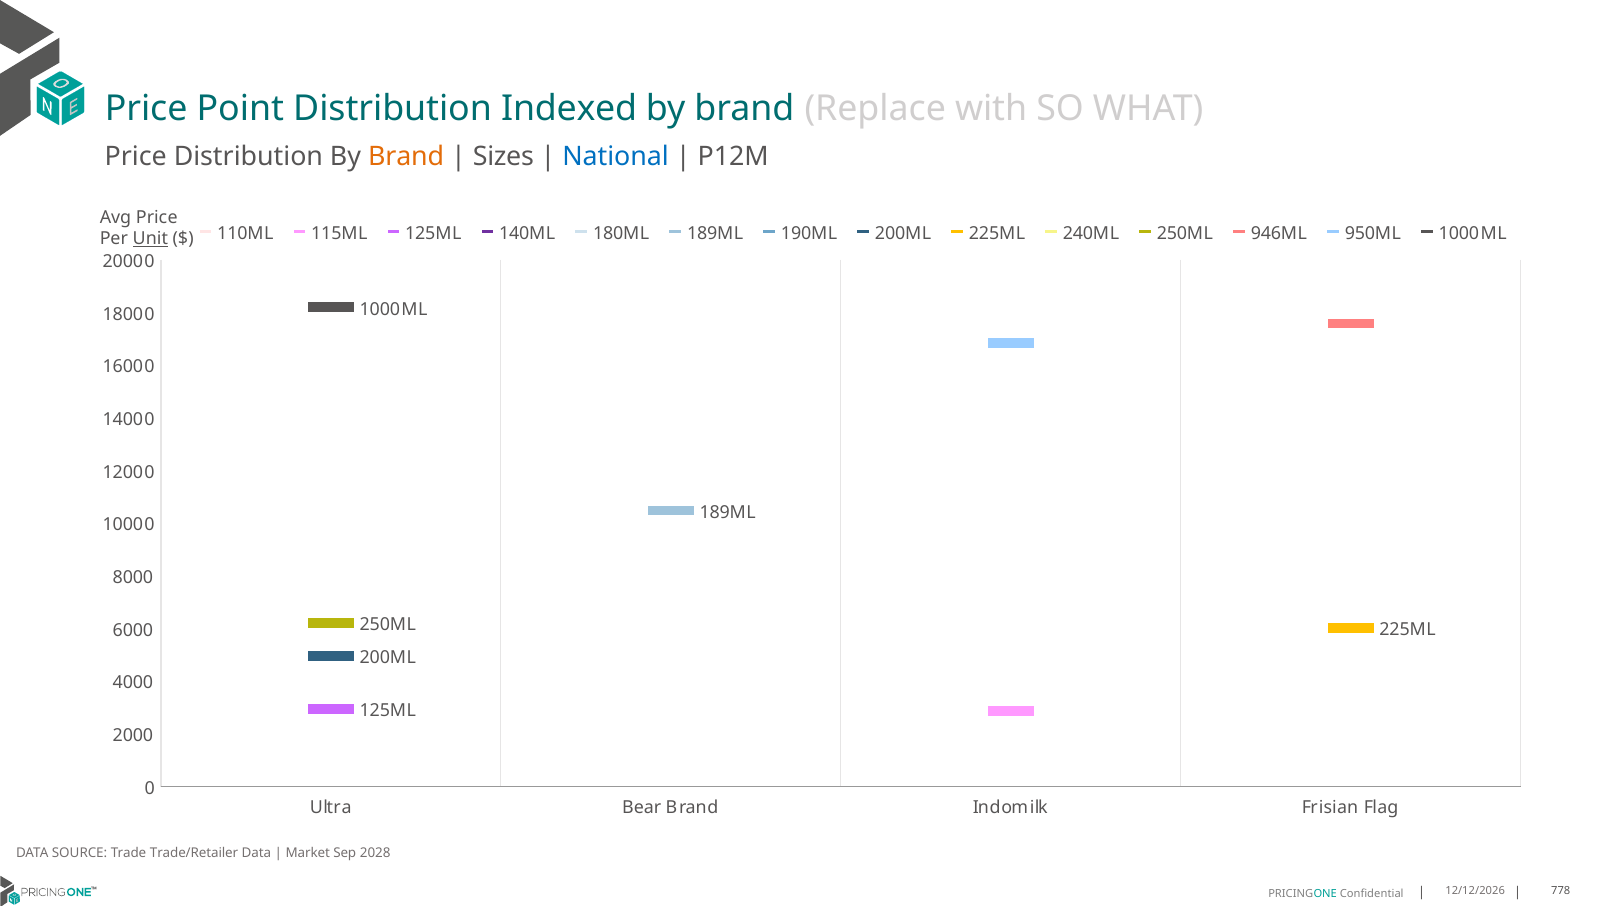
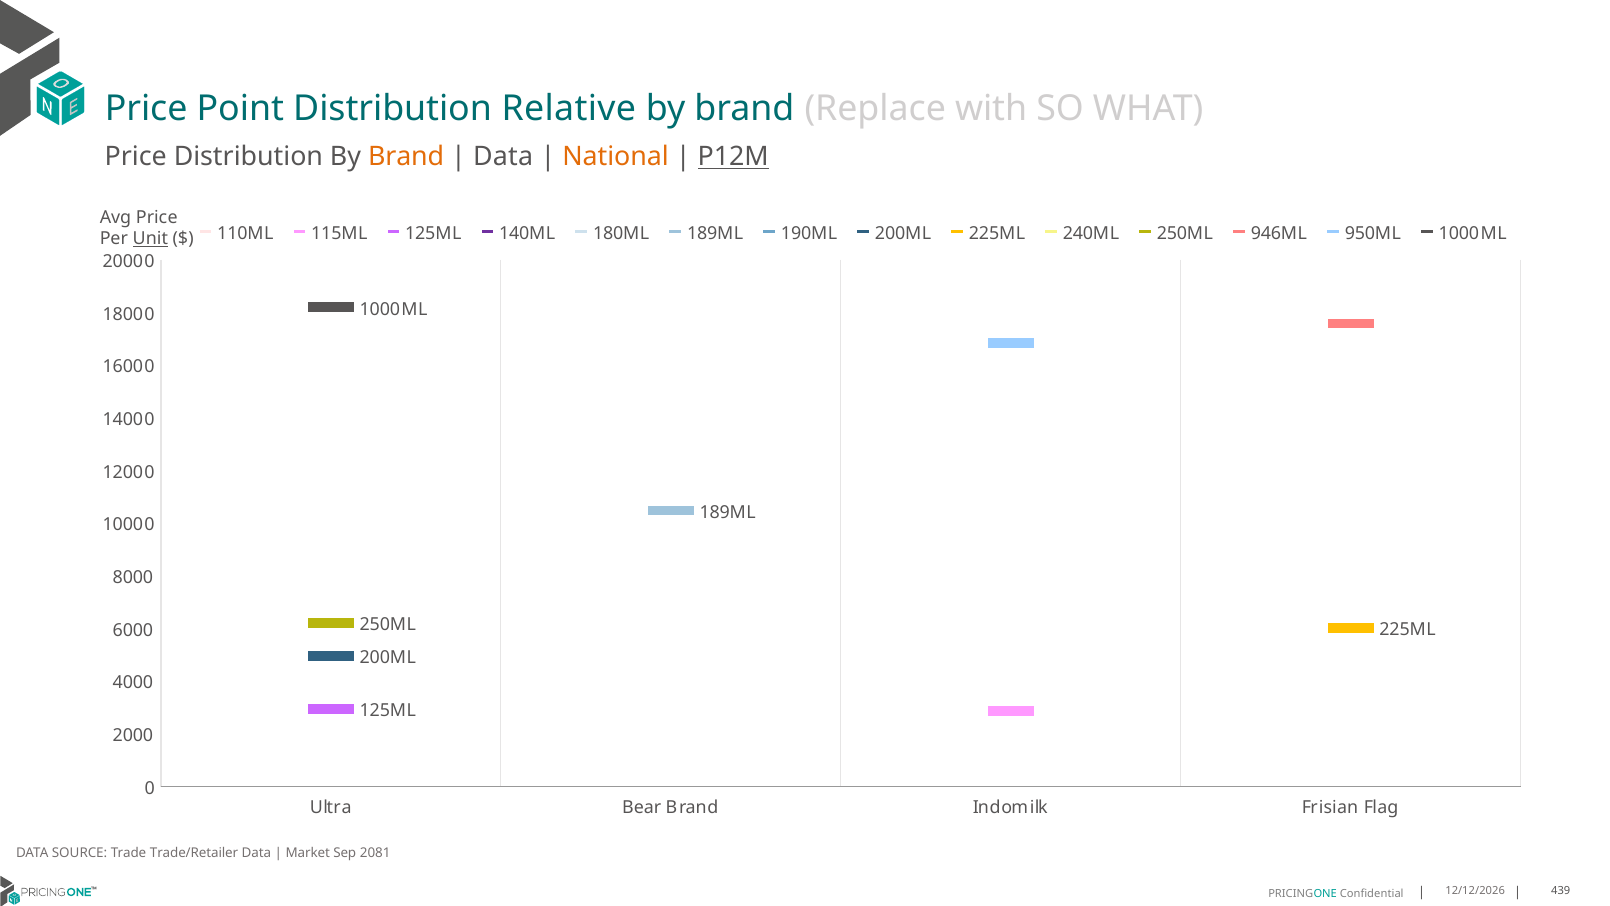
Indexed: Indexed -> Relative
Sizes at (503, 157): Sizes -> Data
National colour: blue -> orange
P12M underline: none -> present
2028: 2028 -> 2081
778: 778 -> 439
